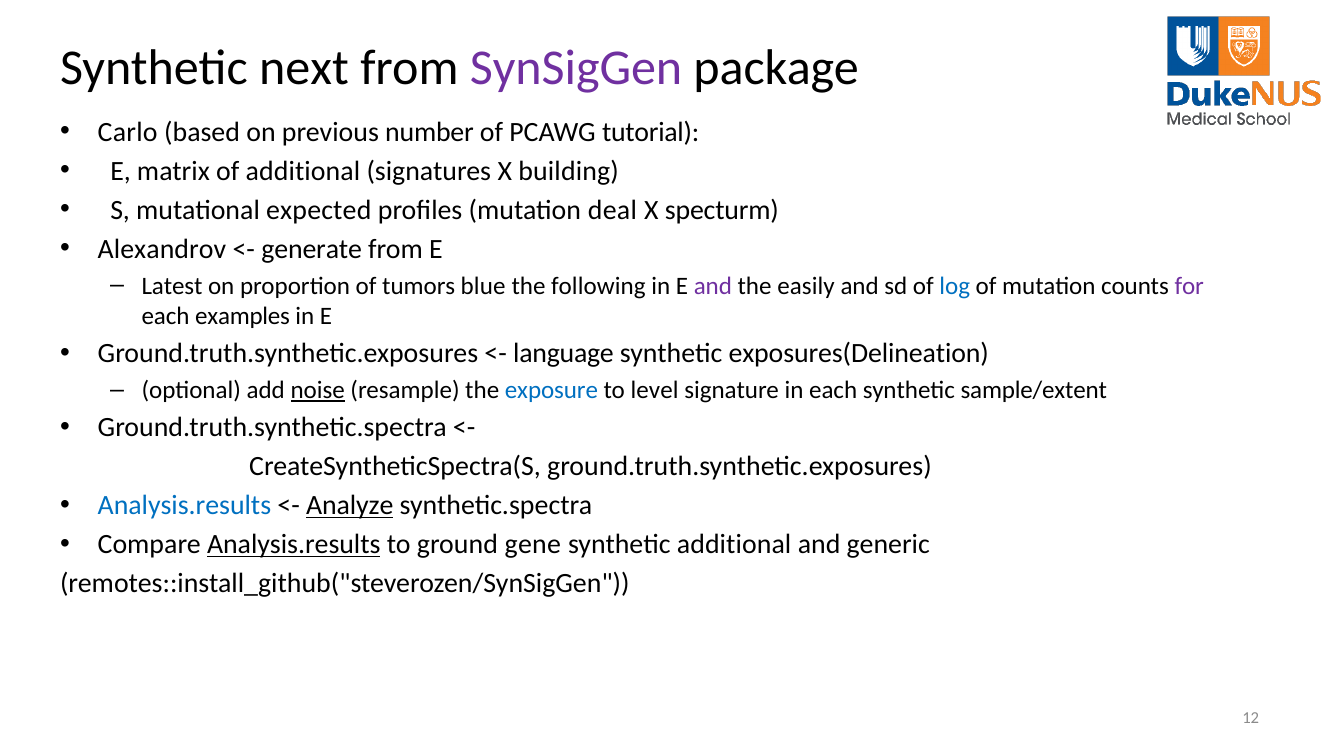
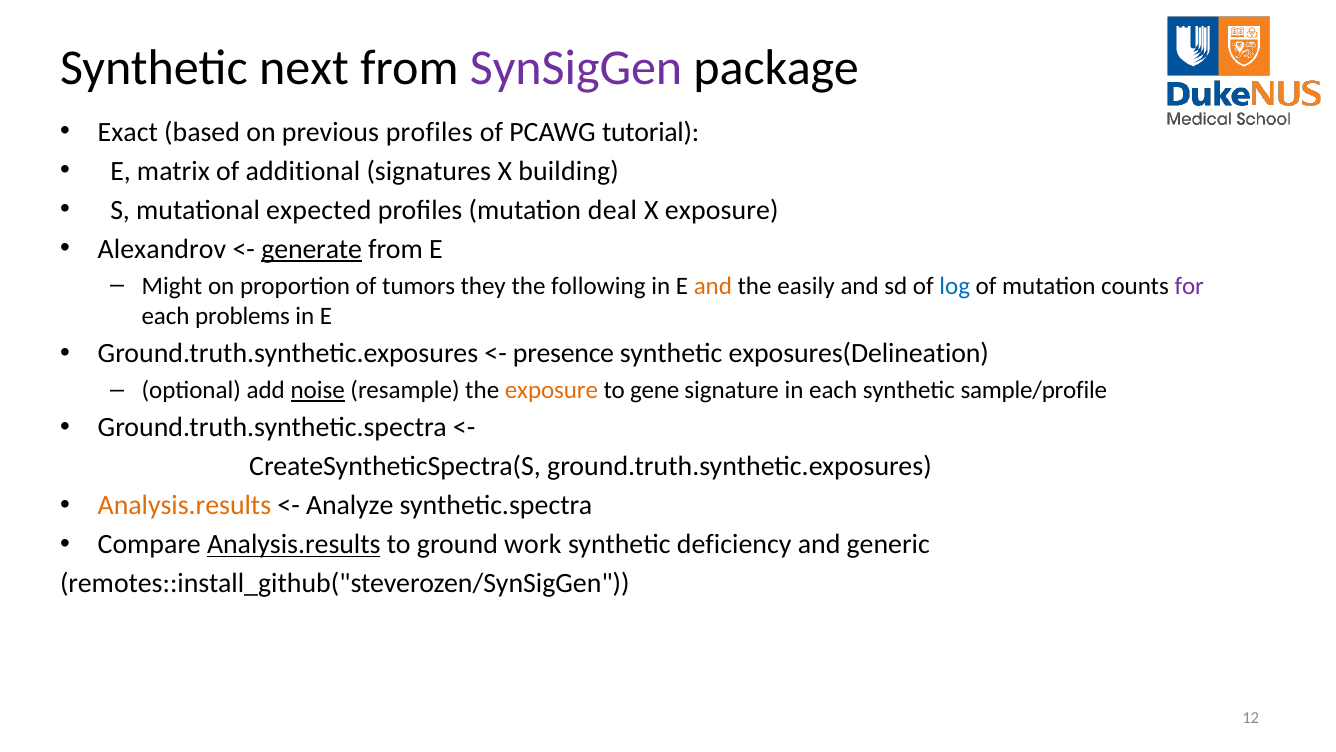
Carlo: Carlo -> Exact
previous number: number -> profiles
X specturm: specturm -> exposure
generate underline: none -> present
Latest: Latest -> Might
blue: blue -> they
and at (713, 286) colour: purple -> orange
examples: examples -> problems
language: language -> presence
exposure at (551, 390) colour: blue -> orange
level: level -> gene
sample/extent: sample/extent -> sample/profile
Analysis.results at (184, 505) colour: blue -> orange
Analyze underline: present -> none
gene: gene -> work
synthetic additional: additional -> deficiency
